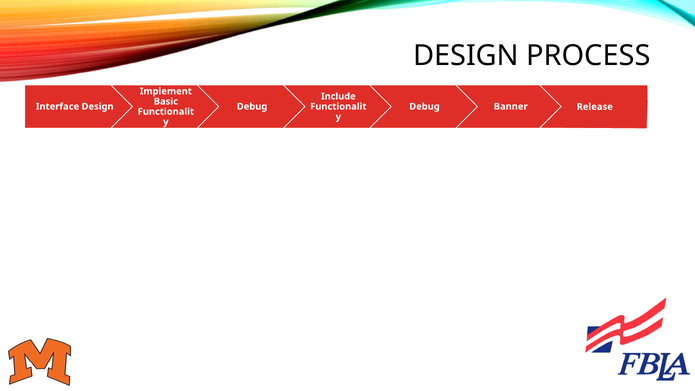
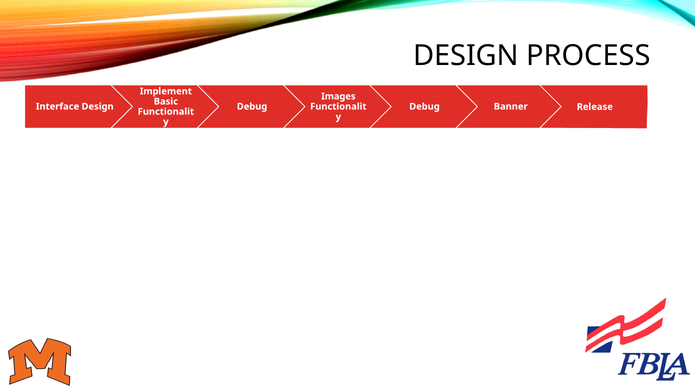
Include: Include -> Images
